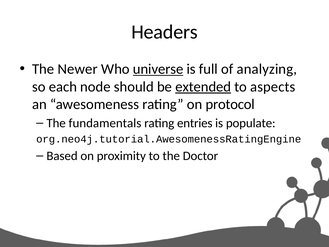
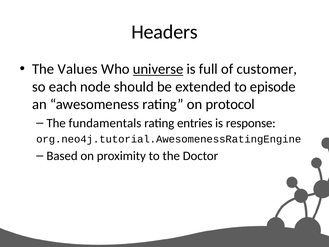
Newer: Newer -> Values
analyzing: analyzing -> customer
extended underline: present -> none
aspects: aspects -> episode
populate: populate -> response
